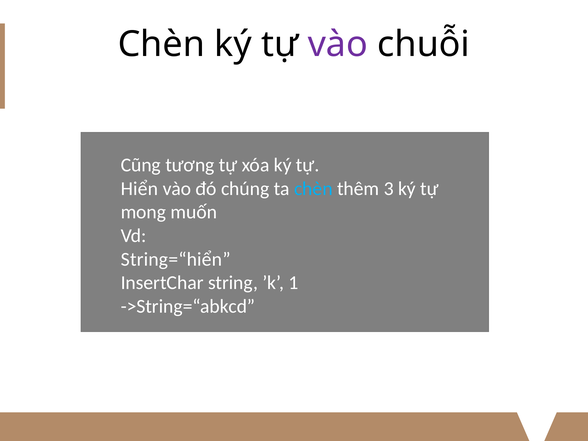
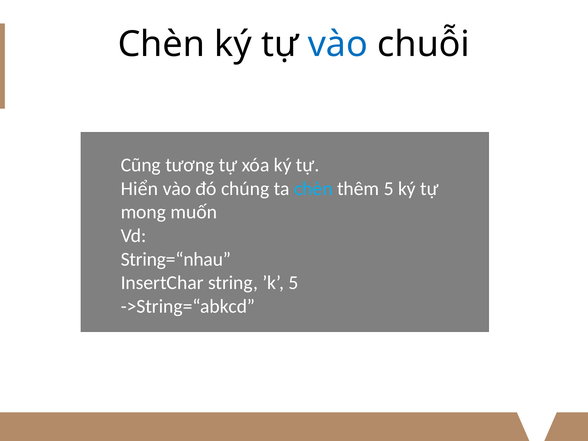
vào at (338, 44) colour: purple -> blue
thêm 3: 3 -> 5
String=“hiển: String=“hiển -> String=“nhau
’k 1: 1 -> 5
